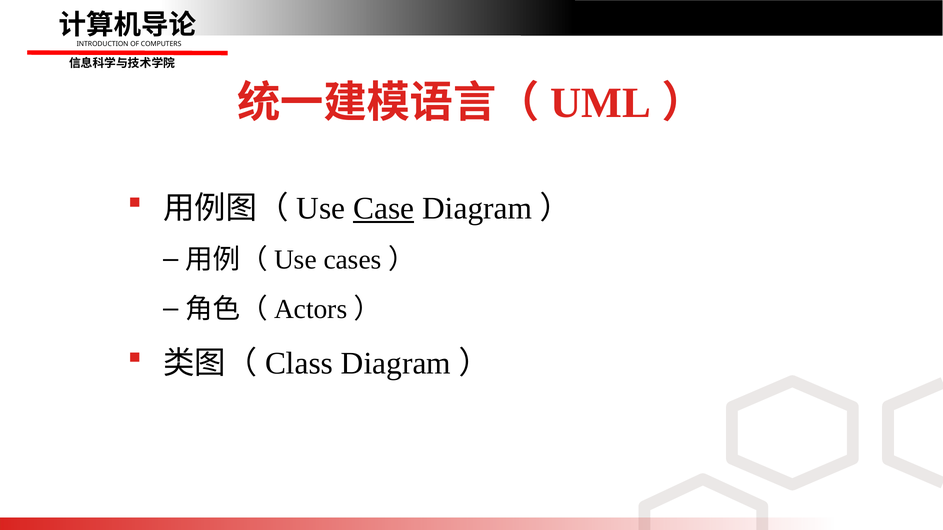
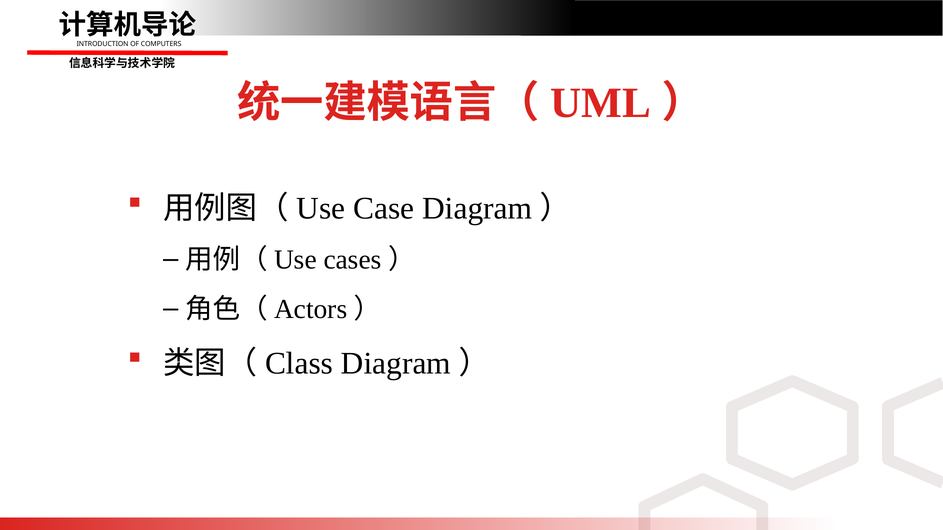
Case underline: present -> none
